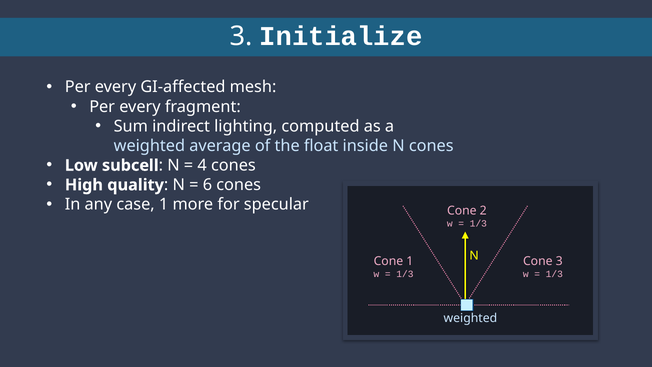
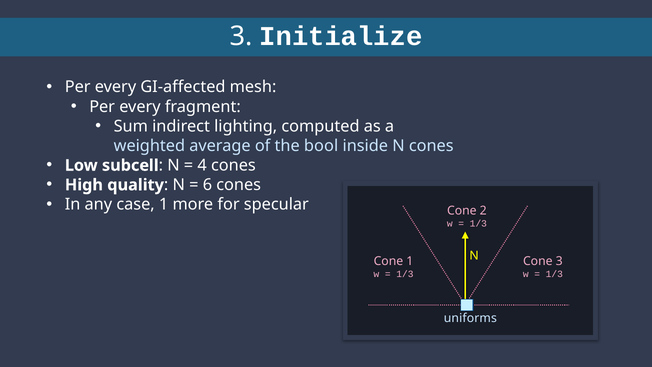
float: float -> bool
weighted at (470, 318): weighted -> uniforms
